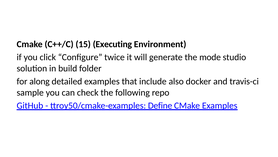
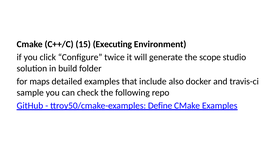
mode: mode -> scope
along: along -> maps
